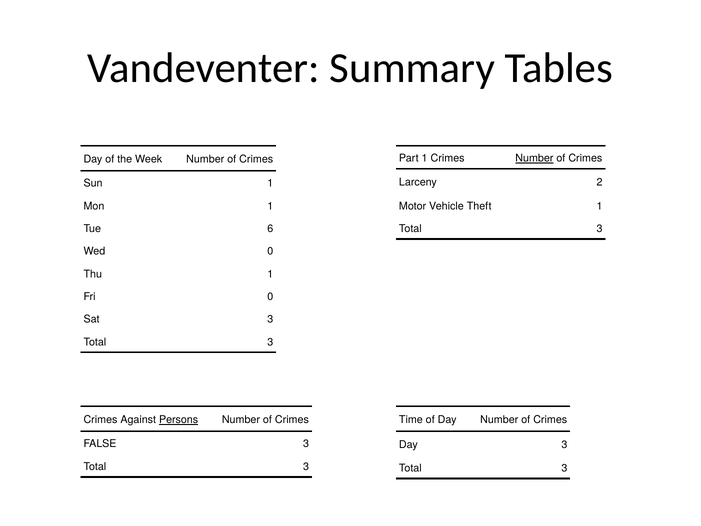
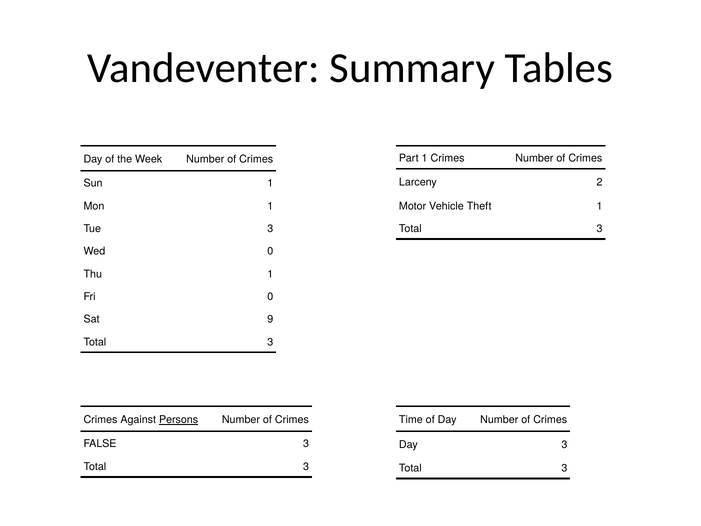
Number at (534, 158) underline: present -> none
Tue 6: 6 -> 3
Sat 3: 3 -> 9
